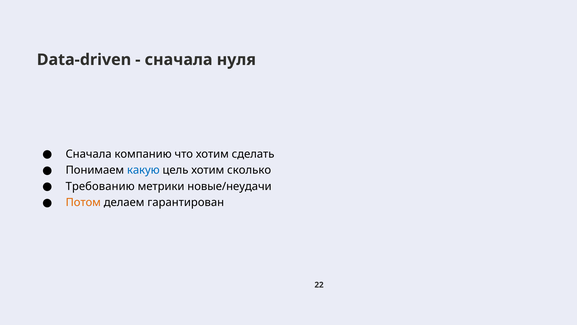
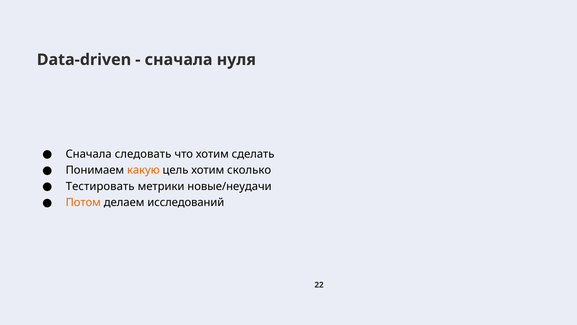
компанию: компанию -> следовать
какую colour: blue -> orange
Требованию: Требованию -> Тестировать
гарантирован: гарантирован -> исследований
